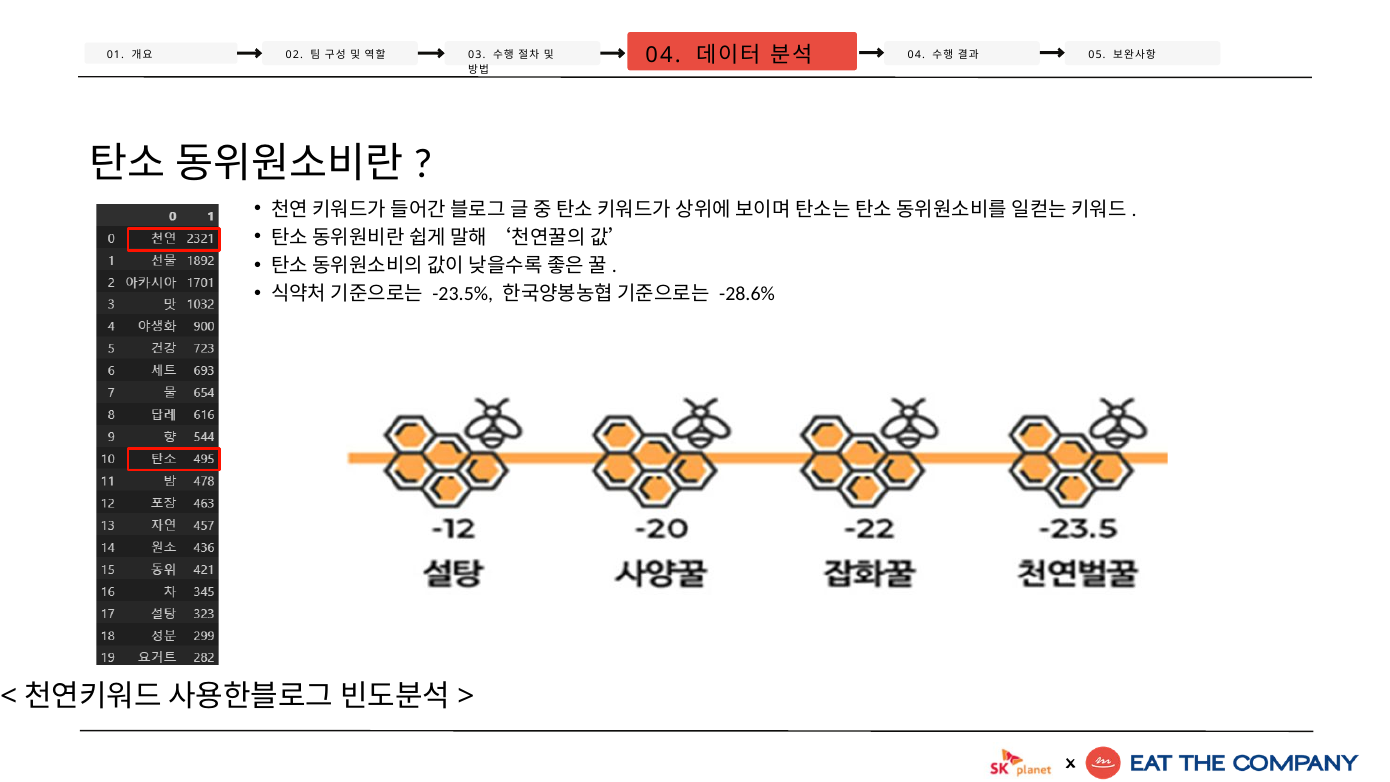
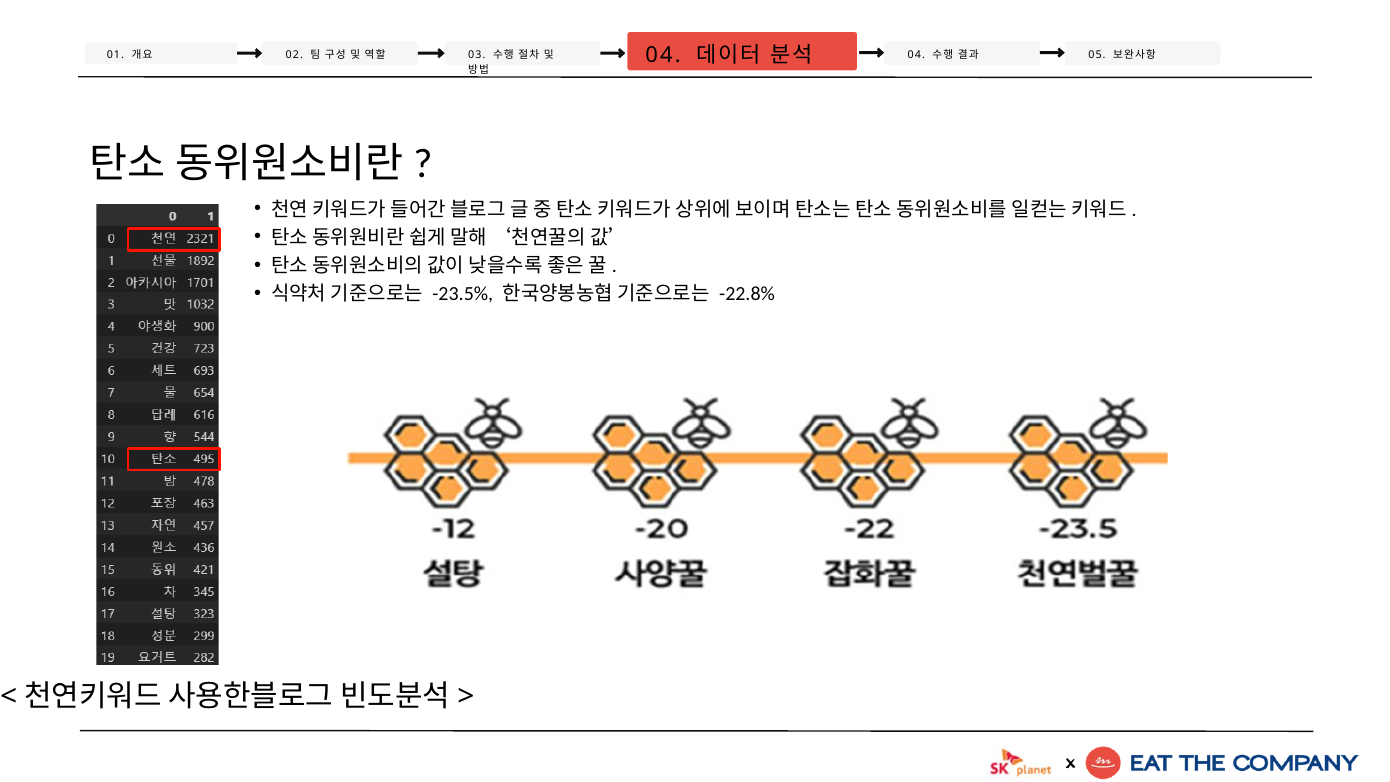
-28.6%: -28.6% -> -22.8%
